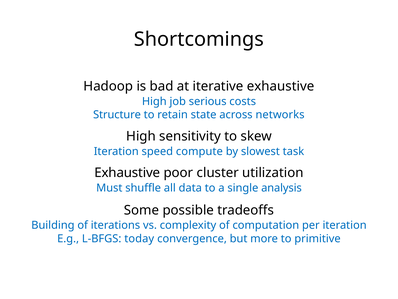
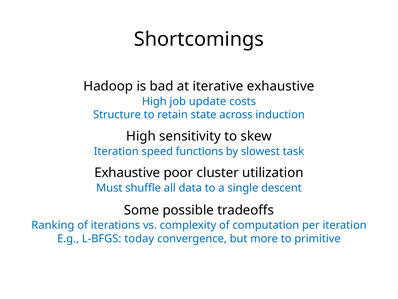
serious: serious -> update
networks: networks -> induction
compute: compute -> functions
analysis: analysis -> descent
Building: Building -> Ranking
